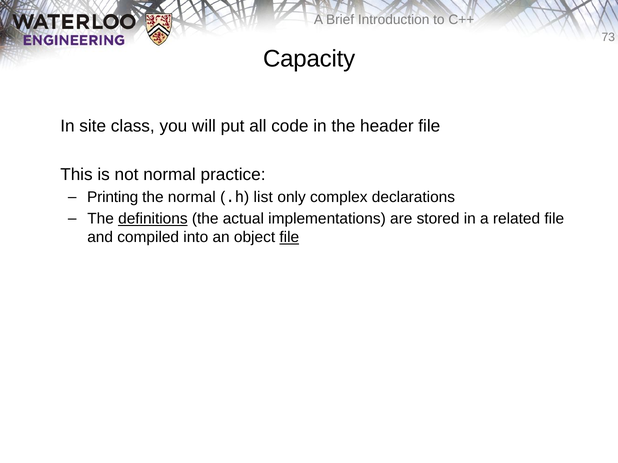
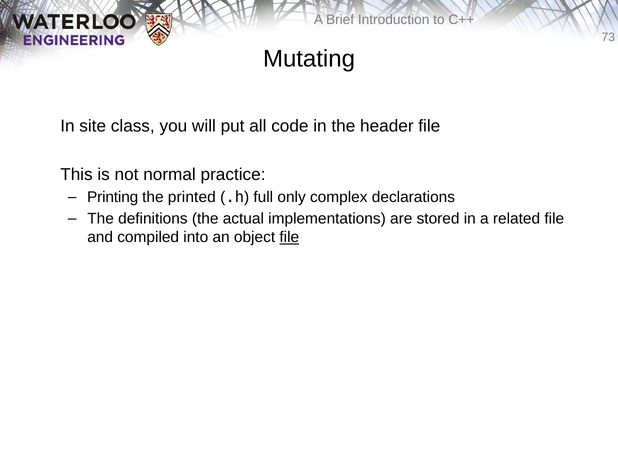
Capacity: Capacity -> Mutating
the normal: normal -> printed
list: list -> full
definitions underline: present -> none
